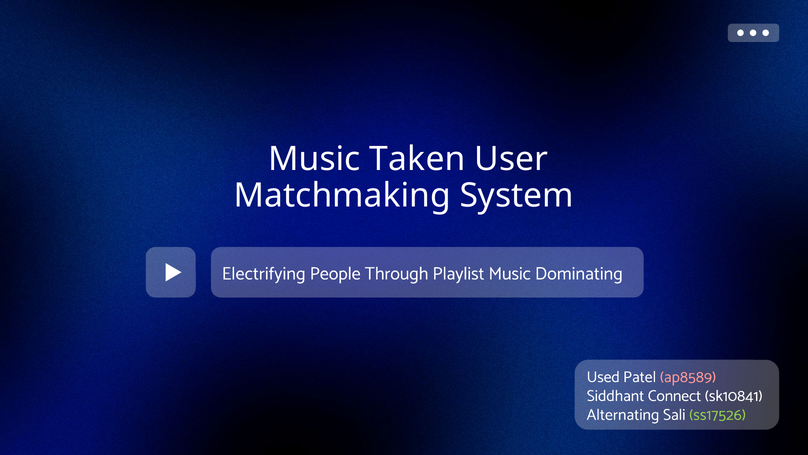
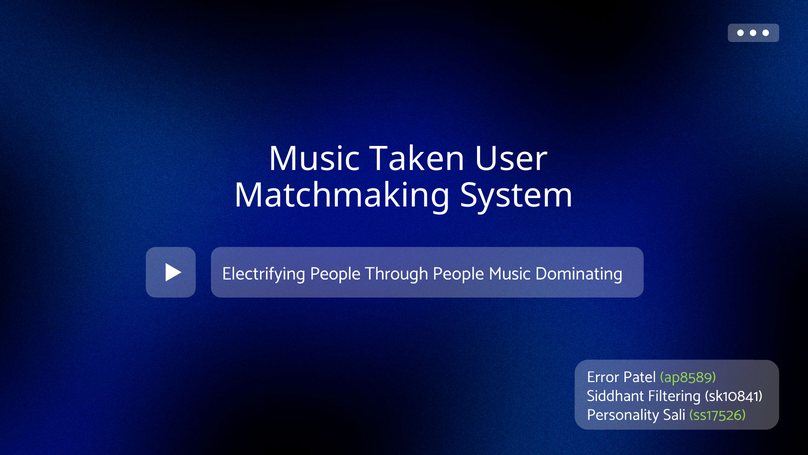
Through Playlist: Playlist -> People
Used: Used -> Error
ap8589 colour: pink -> light green
Connect: Connect -> Filtering
Alternating: Alternating -> Personality
